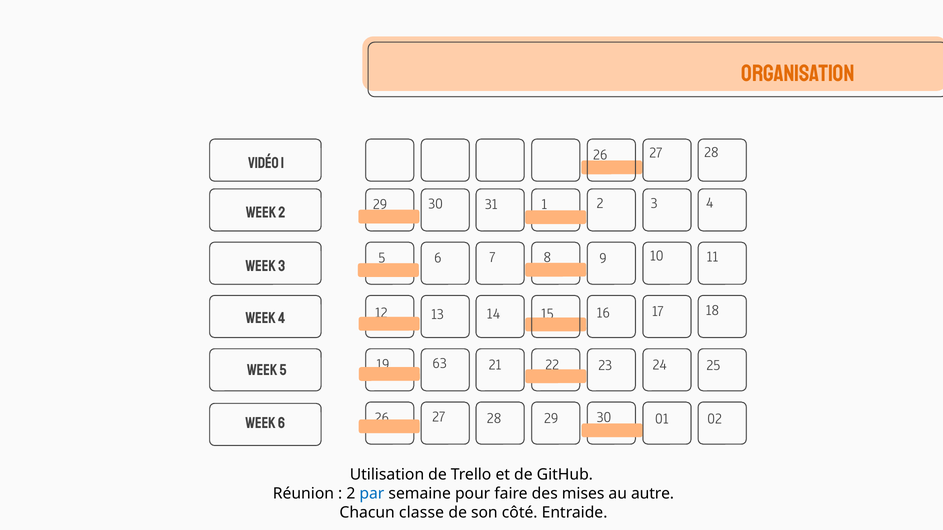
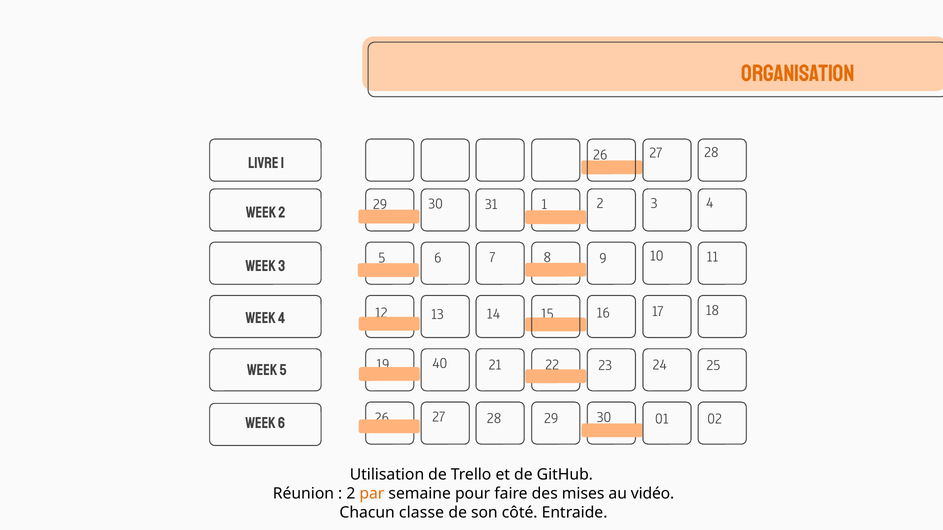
Vidéo: Vidéo -> Livre
63: 63 -> 40
par colour: blue -> orange
autre: autre -> vidéo
